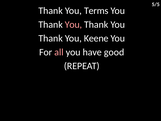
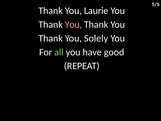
Terms: Terms -> Laurie
Keene: Keene -> Solely
all colour: pink -> light green
